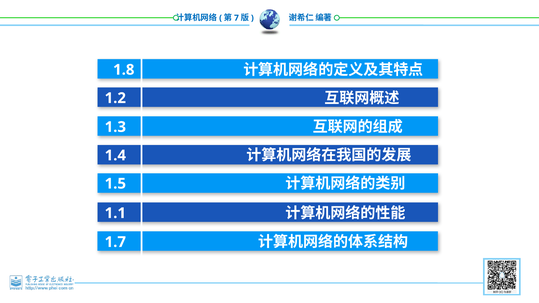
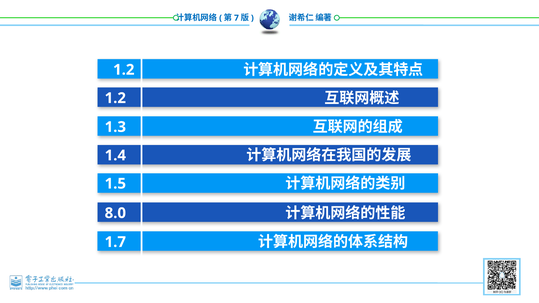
1.8 at (124, 70): 1.8 -> 1.2
1.1: 1.1 -> 8.0
